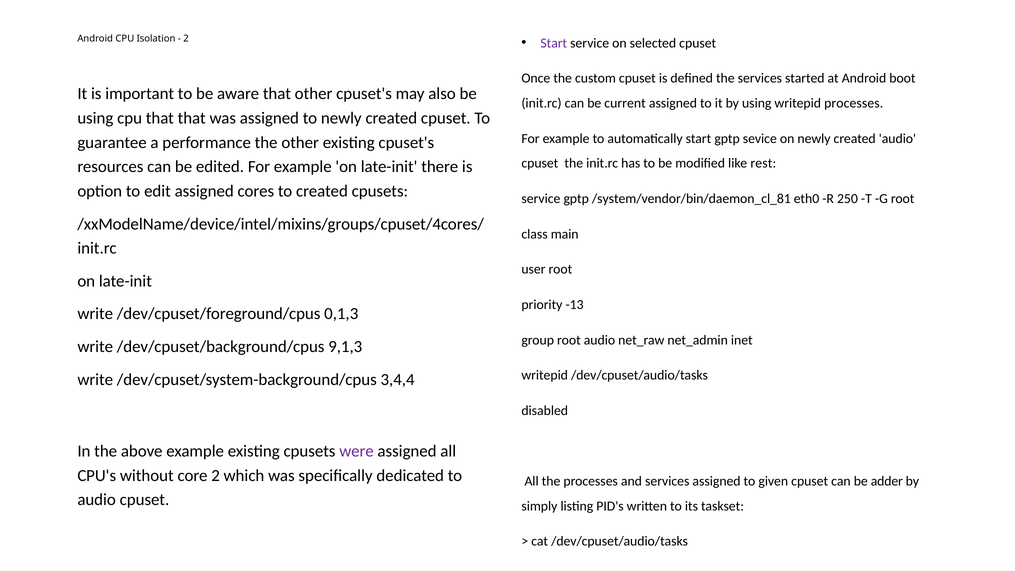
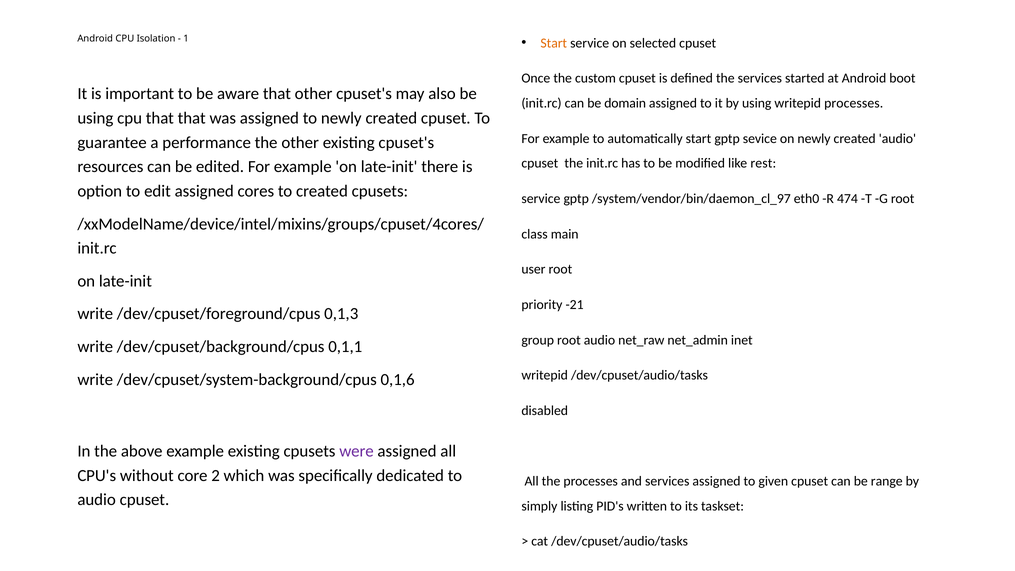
2 at (186, 39): 2 -> 1
Start at (554, 43) colour: purple -> orange
current: current -> domain
/system/vendor/bin/daemon_cl_81: /system/vendor/bin/daemon_cl_81 -> /system/vendor/bin/daemon_cl_97
250: 250 -> 474
-13: -13 -> -21
9,1,3: 9,1,3 -> 0,1,1
3,4,4: 3,4,4 -> 0,1,6
adder: adder -> range
